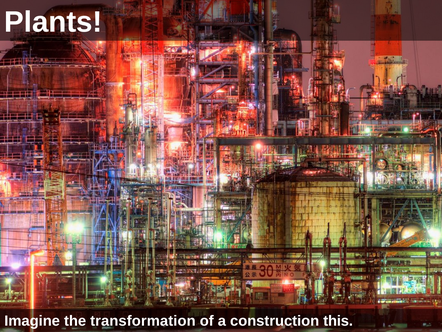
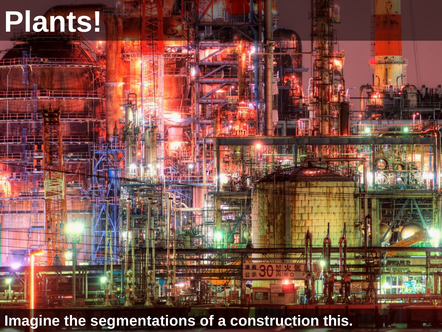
transformation: transformation -> segmentations
